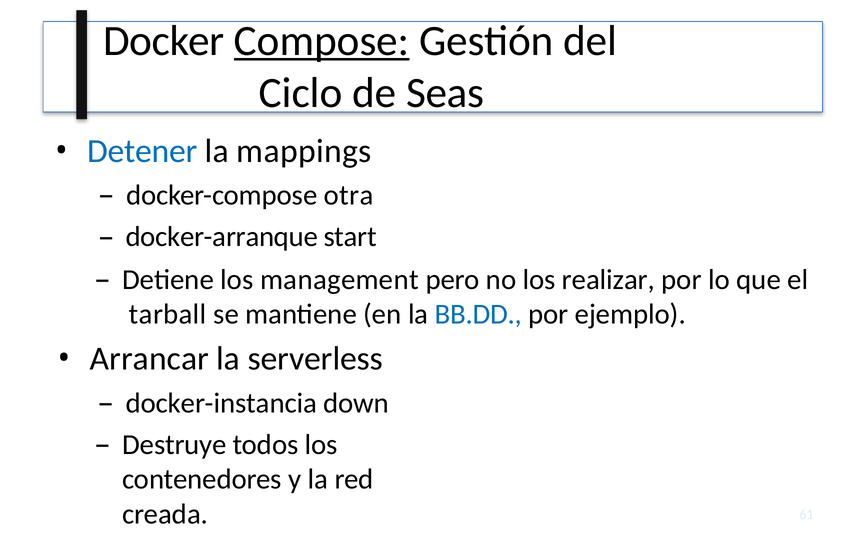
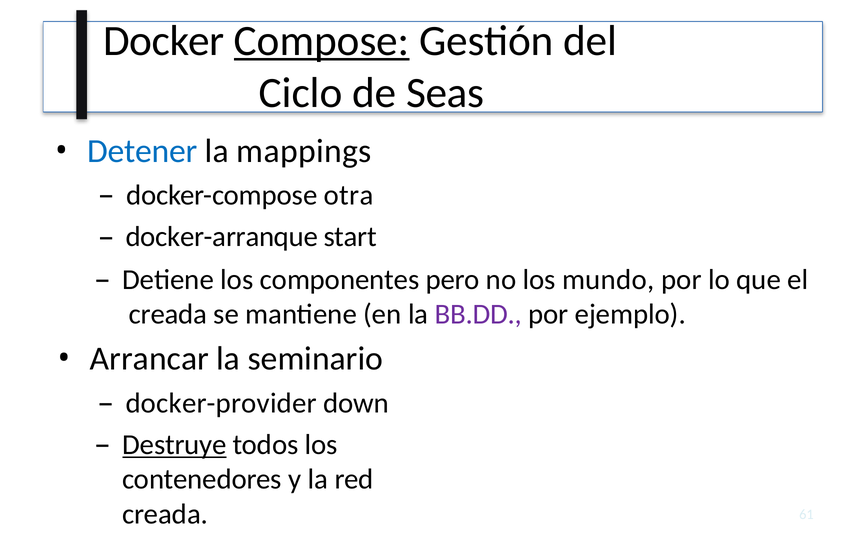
management: management -> componentes
realizar: realizar -> mundo
tarball at (168, 314): tarball -> creada
BB.DD colour: blue -> purple
serverless: serverless -> seminario
docker-instancia: docker-instancia -> docker-provider
Destruye underline: none -> present
